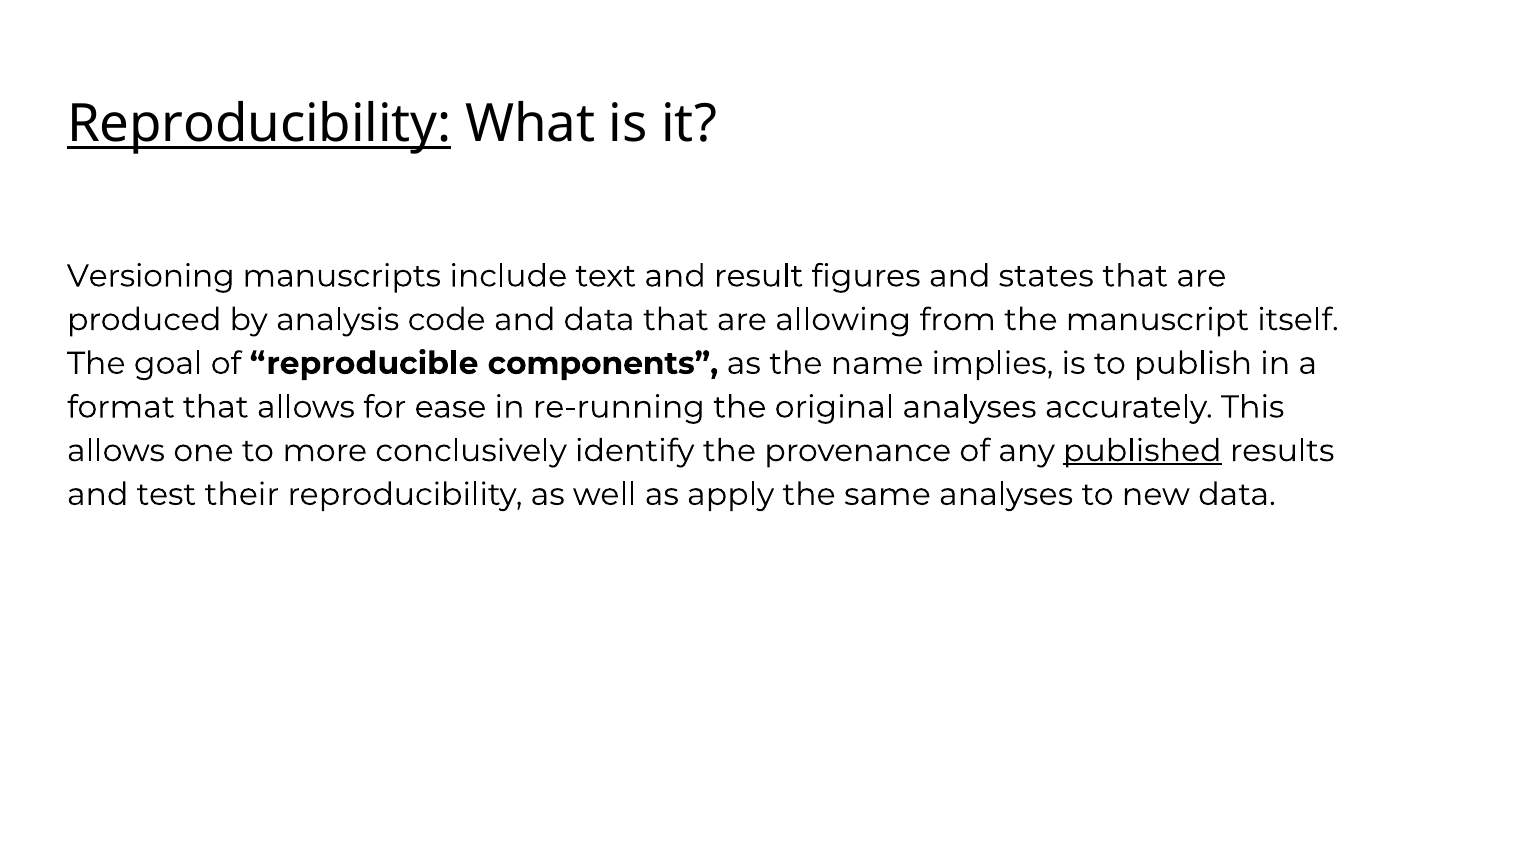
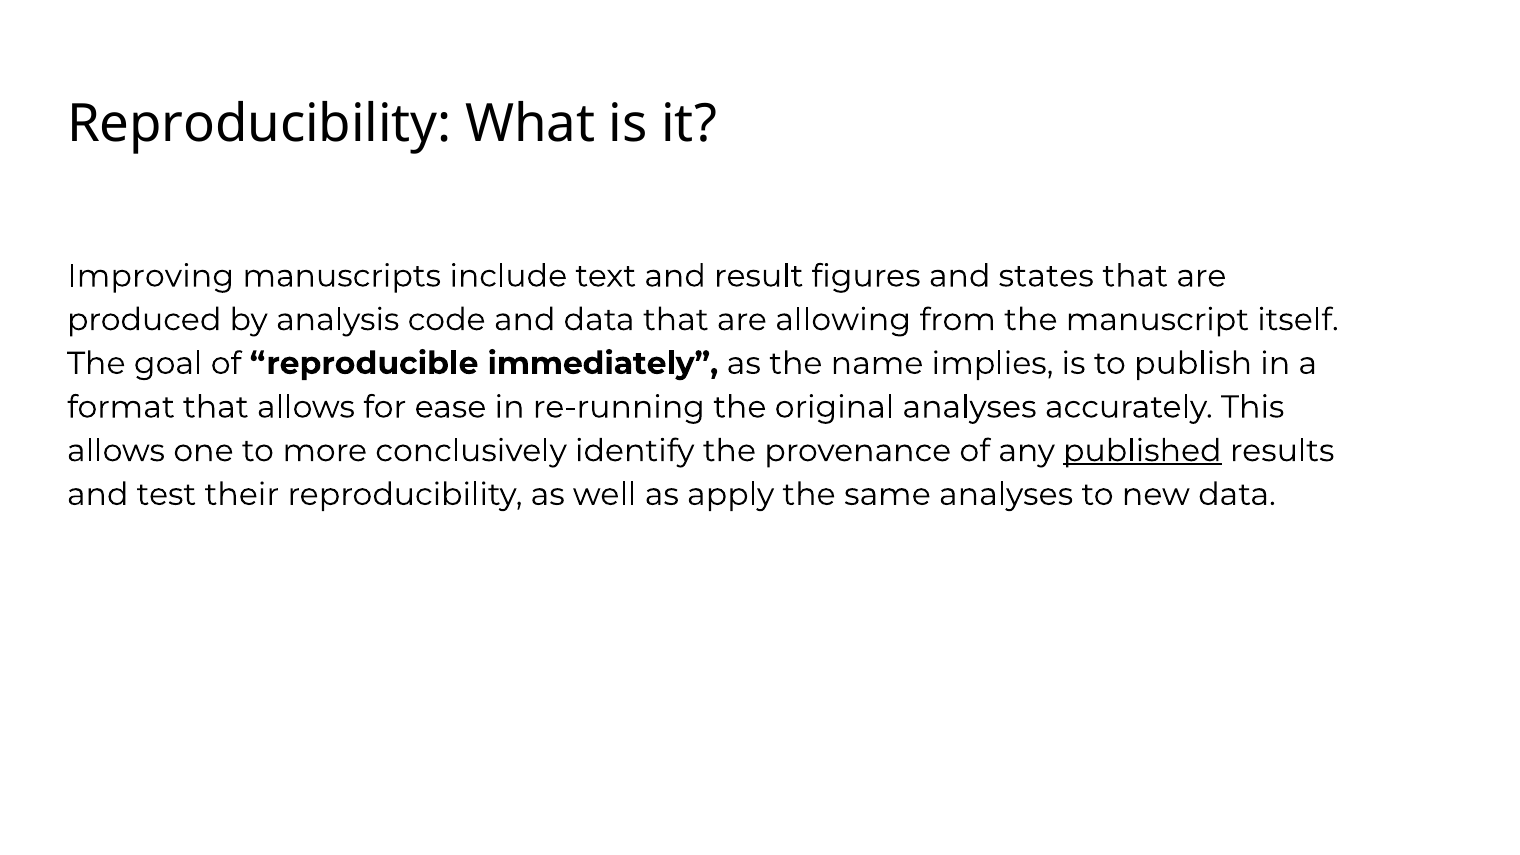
Reproducibility at (259, 125) underline: present -> none
Versioning: Versioning -> Improving
components: components -> immediately
